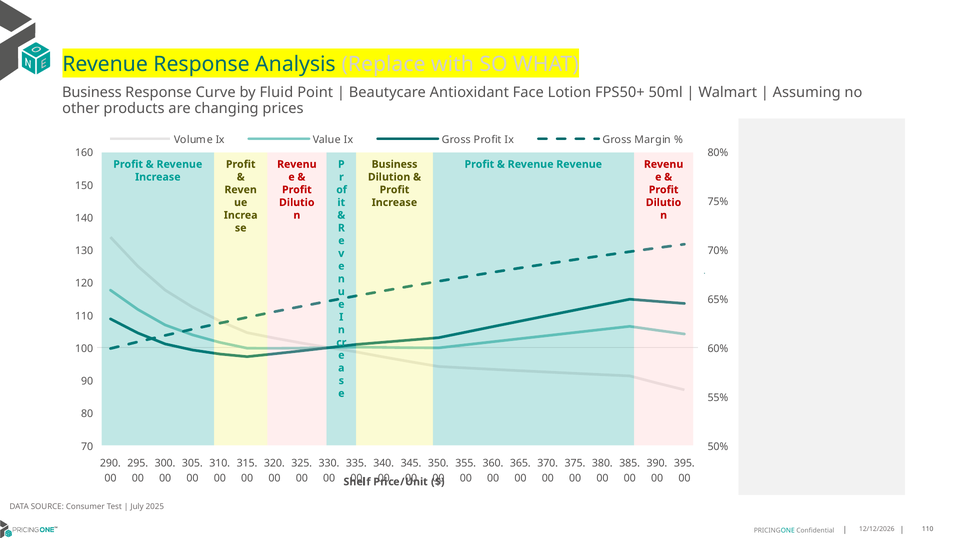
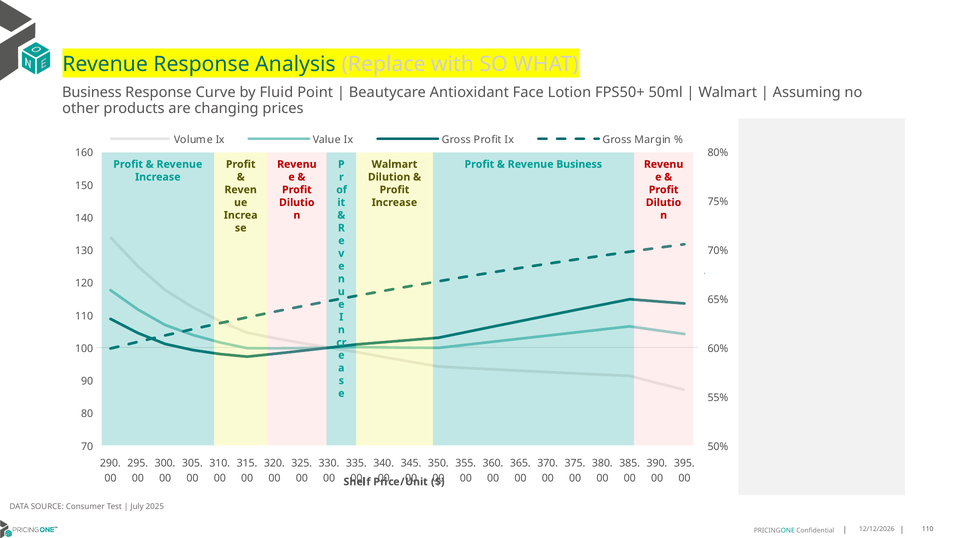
Business at (395, 164): Business -> Walmart
Revenue Revenue: Revenue -> Business
